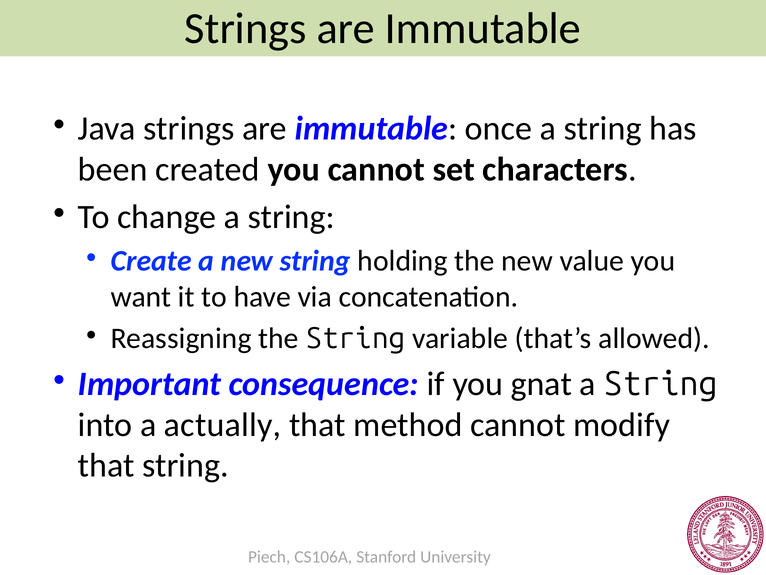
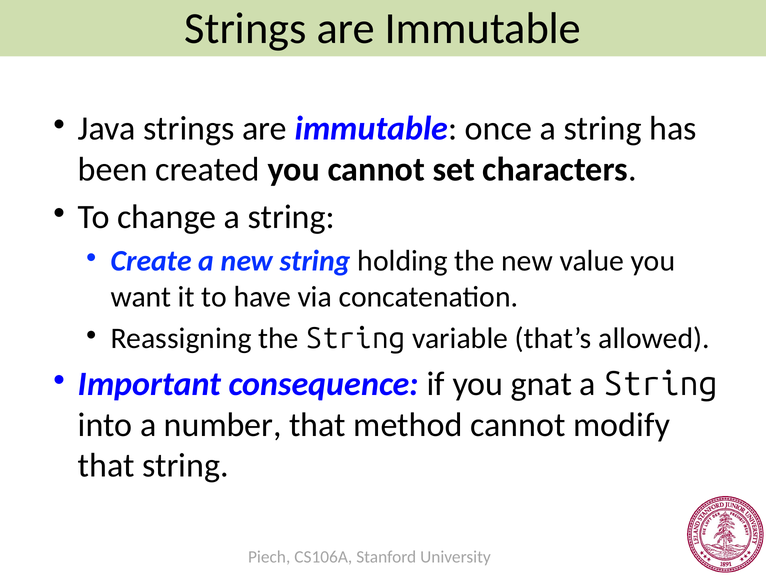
actually: actually -> number
